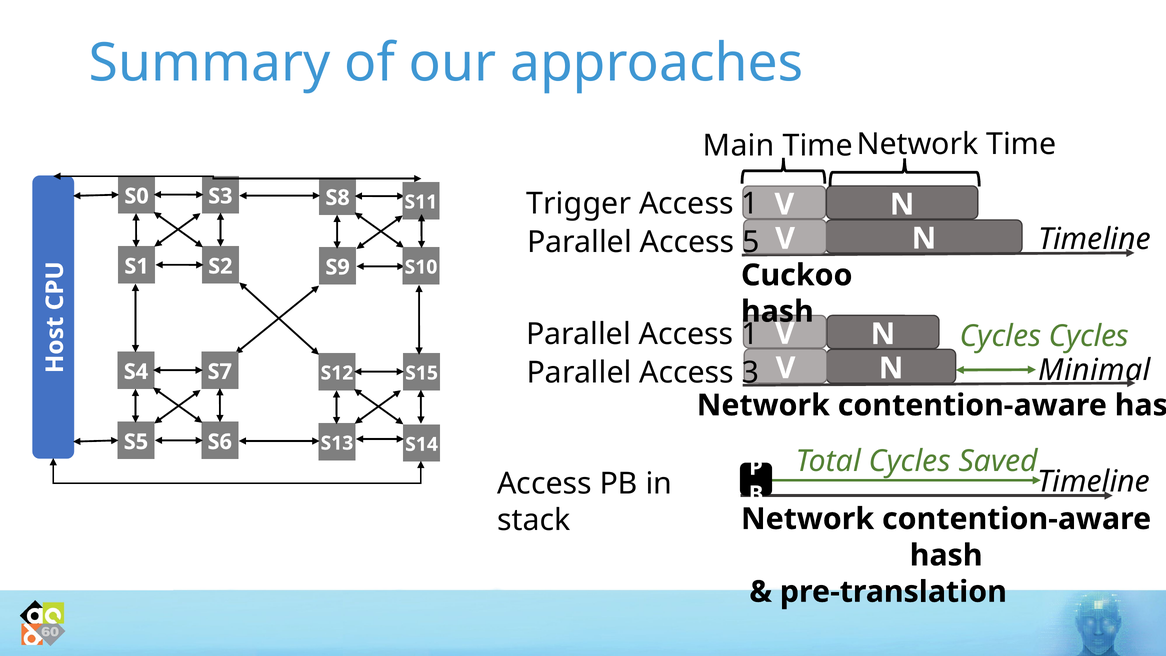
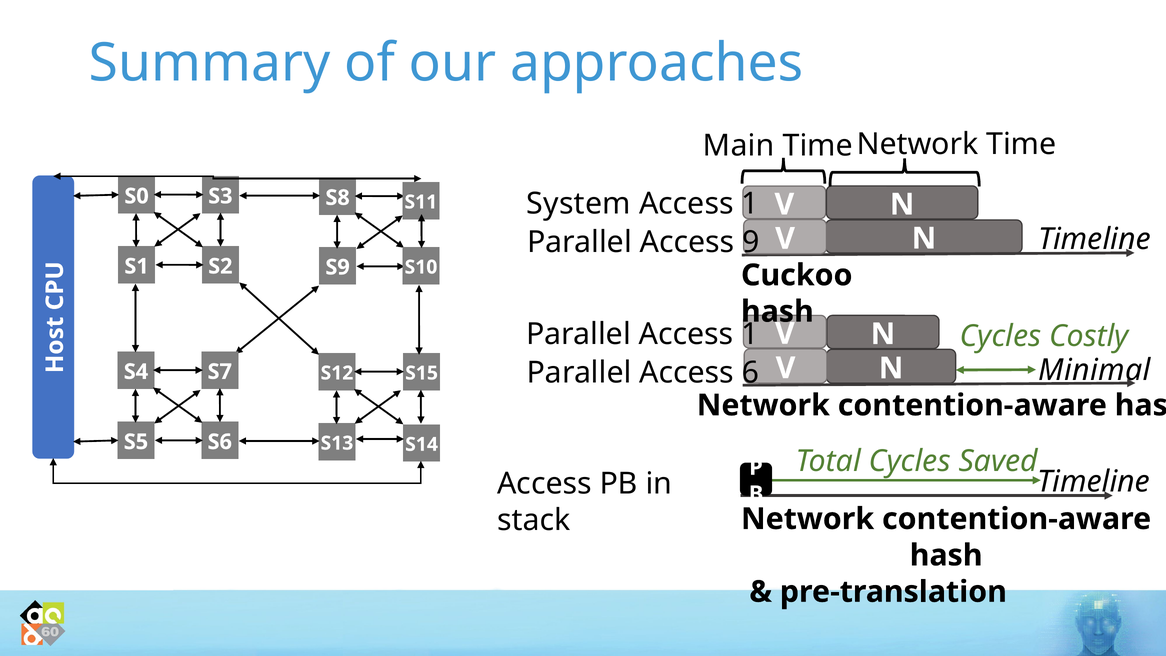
Trigger: Trigger -> System
5: 5 -> 9
Cycles Cycles: Cycles -> Costly
3: 3 -> 6
